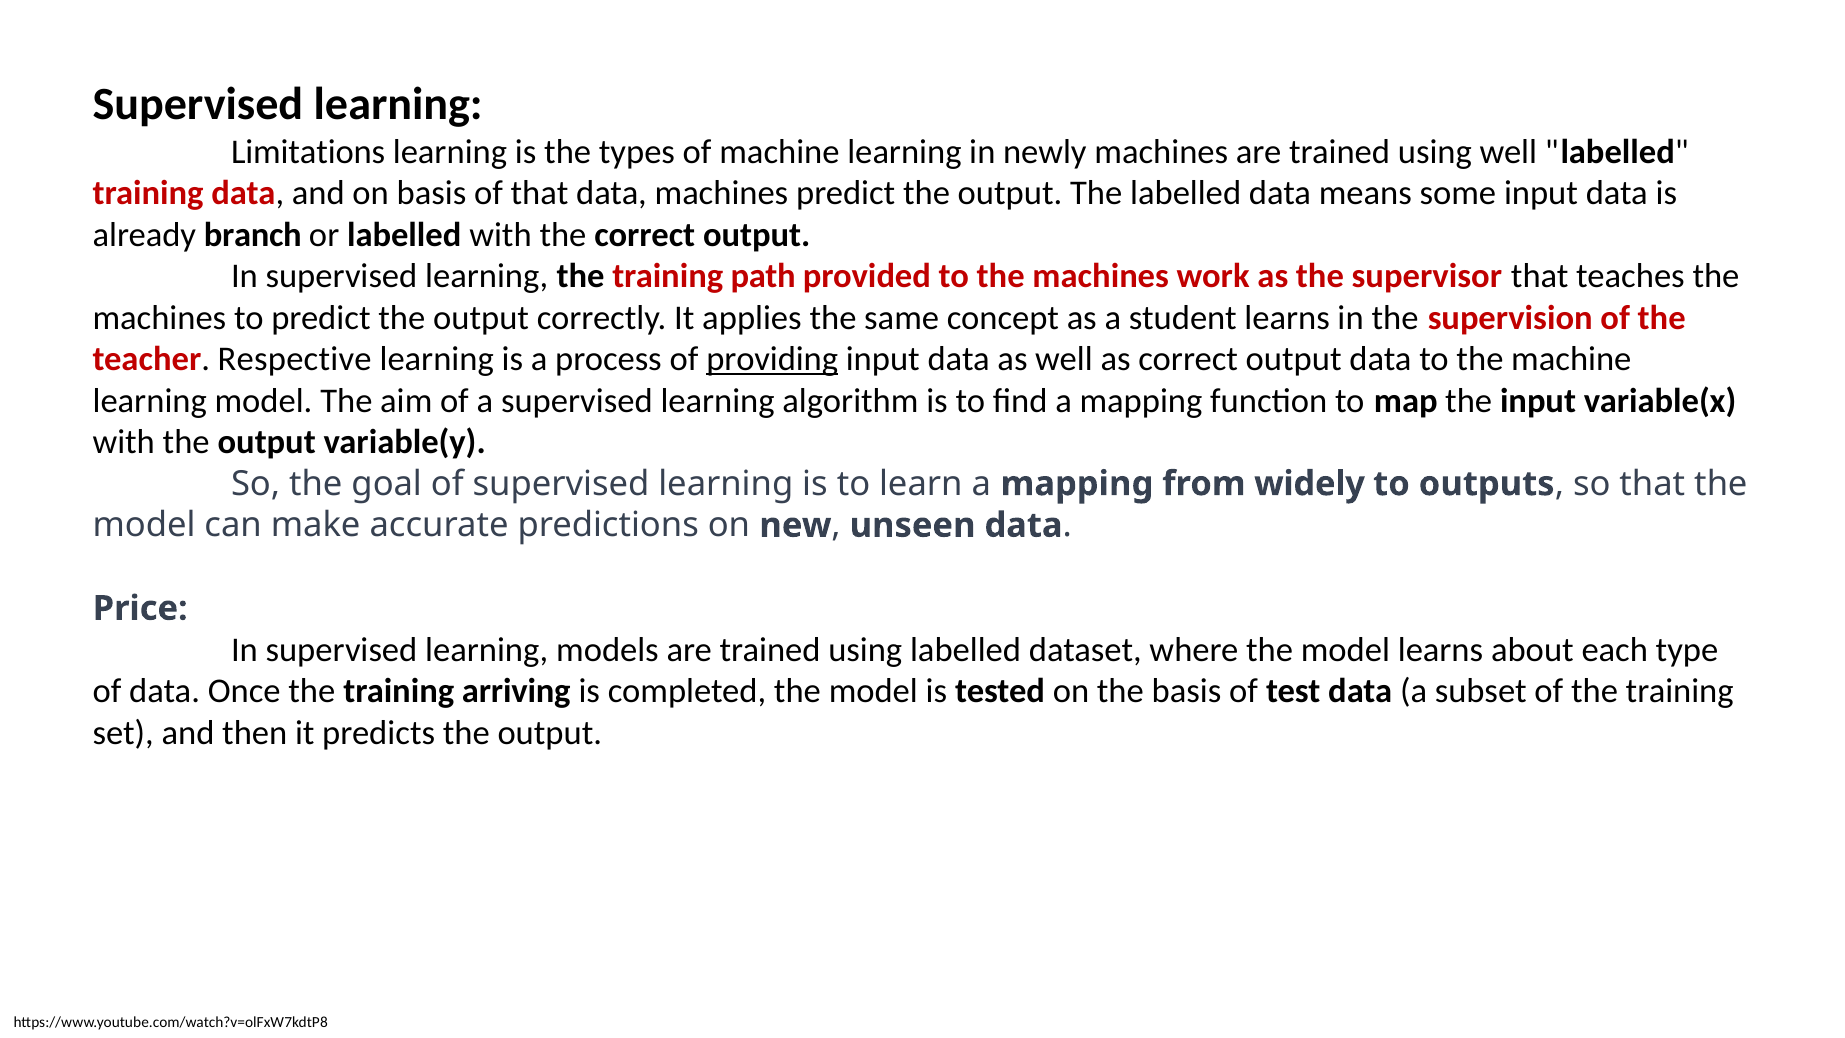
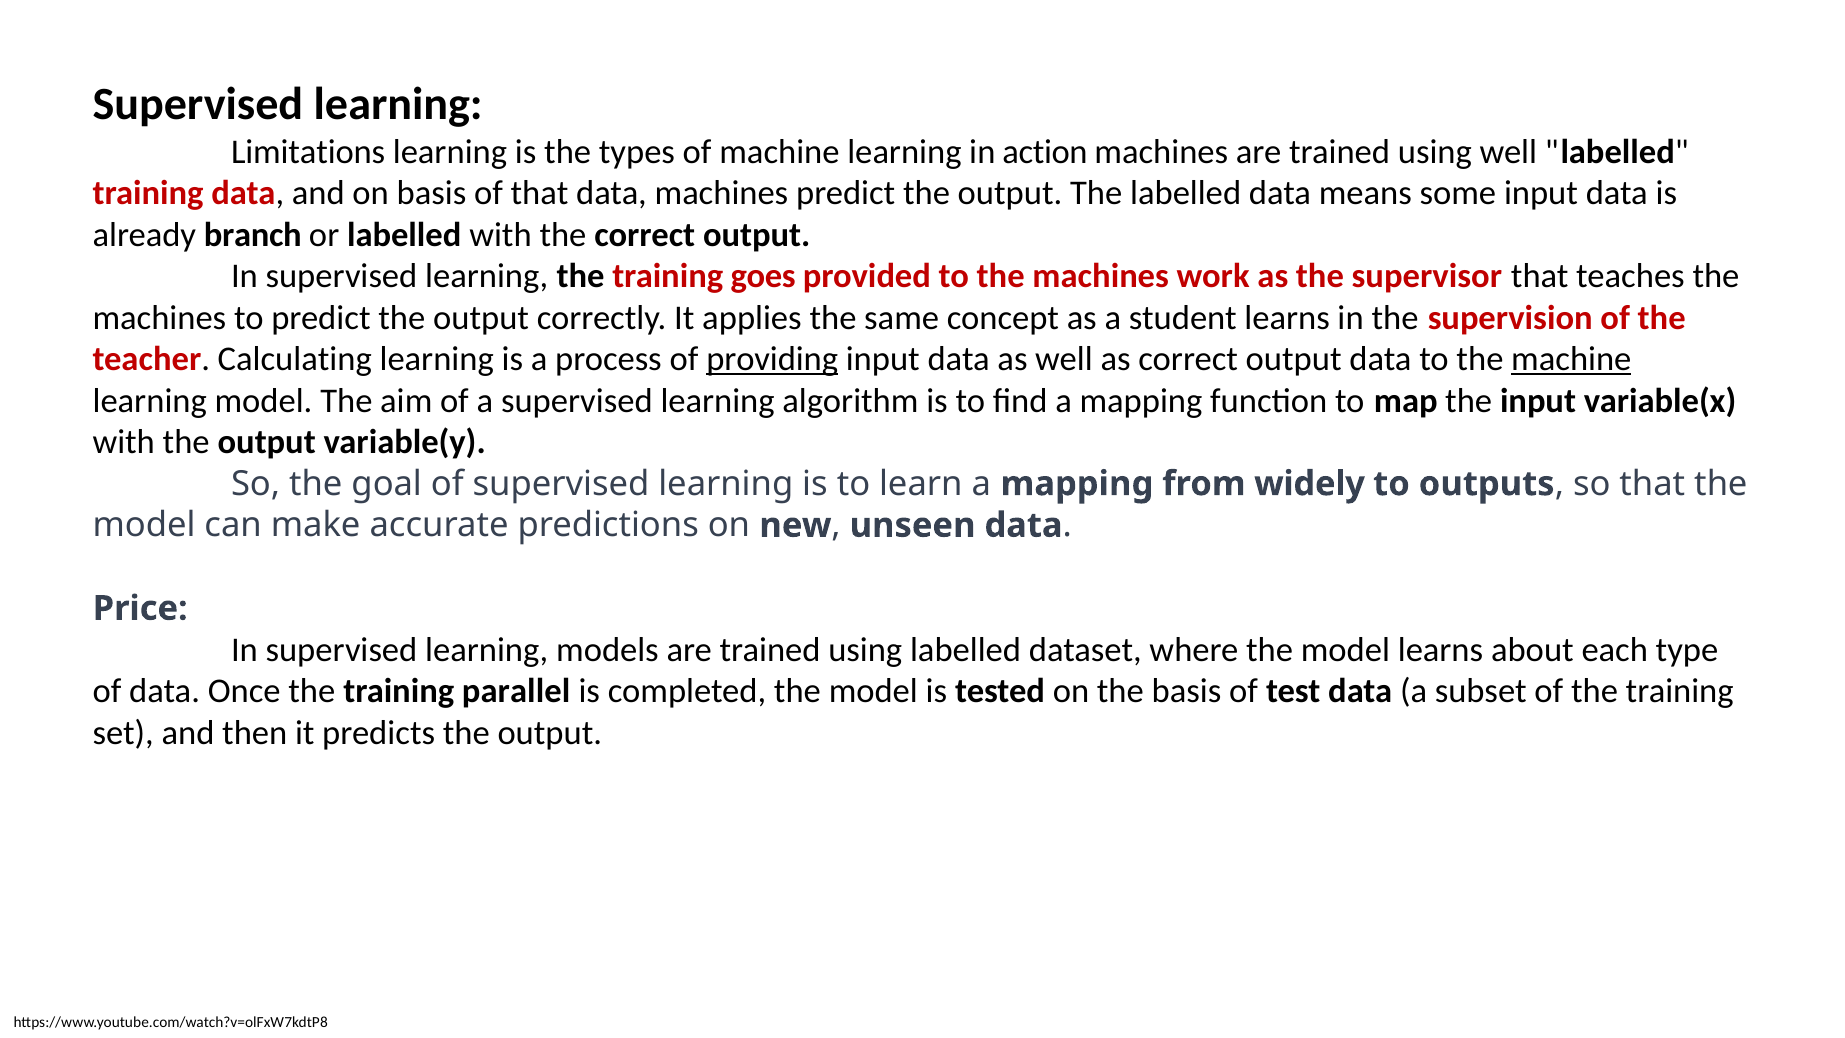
newly: newly -> action
path: path -> goes
Respective: Respective -> Calculating
machine at (1571, 359) underline: none -> present
arriving: arriving -> parallel
